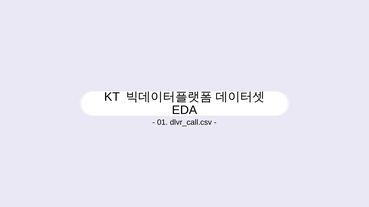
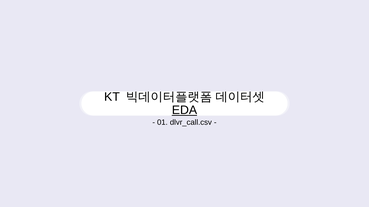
EDA underline: none -> present
